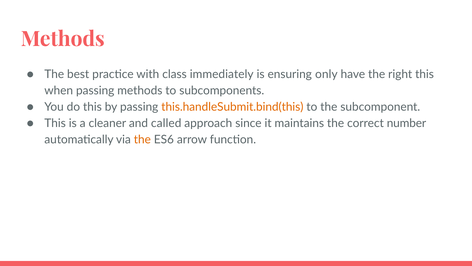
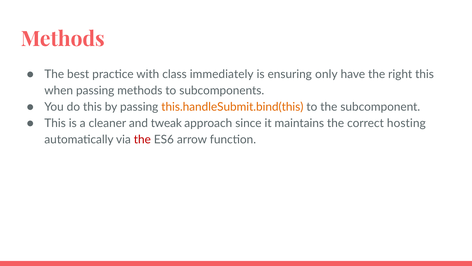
called: called -> tweak
number: number -> hosting
the at (142, 139) colour: orange -> red
